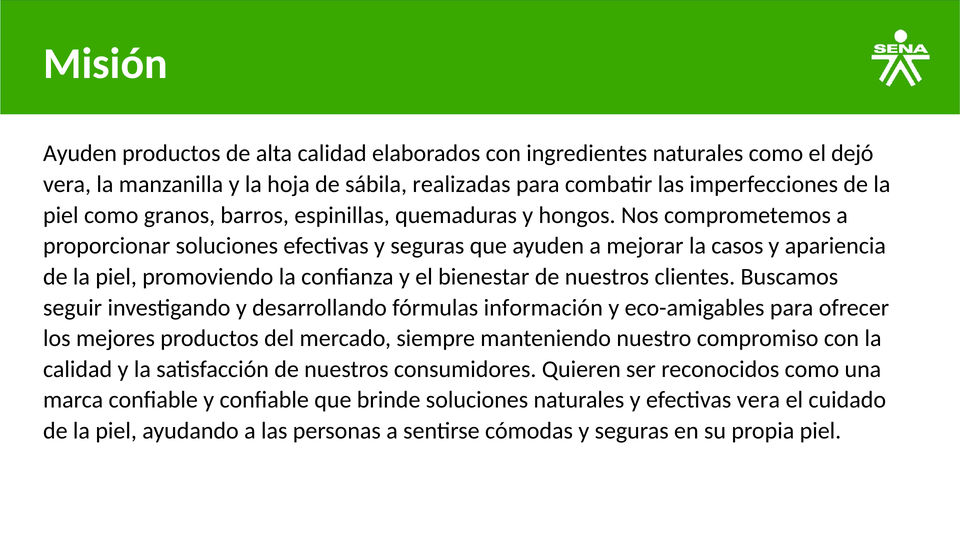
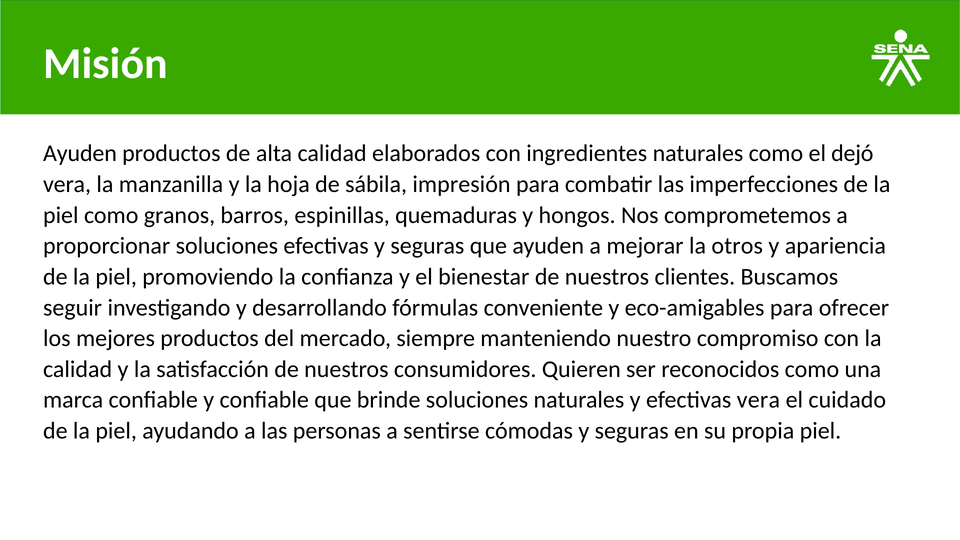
realizadas: realizadas -> impresión
casos: casos -> otros
información: información -> conveniente
